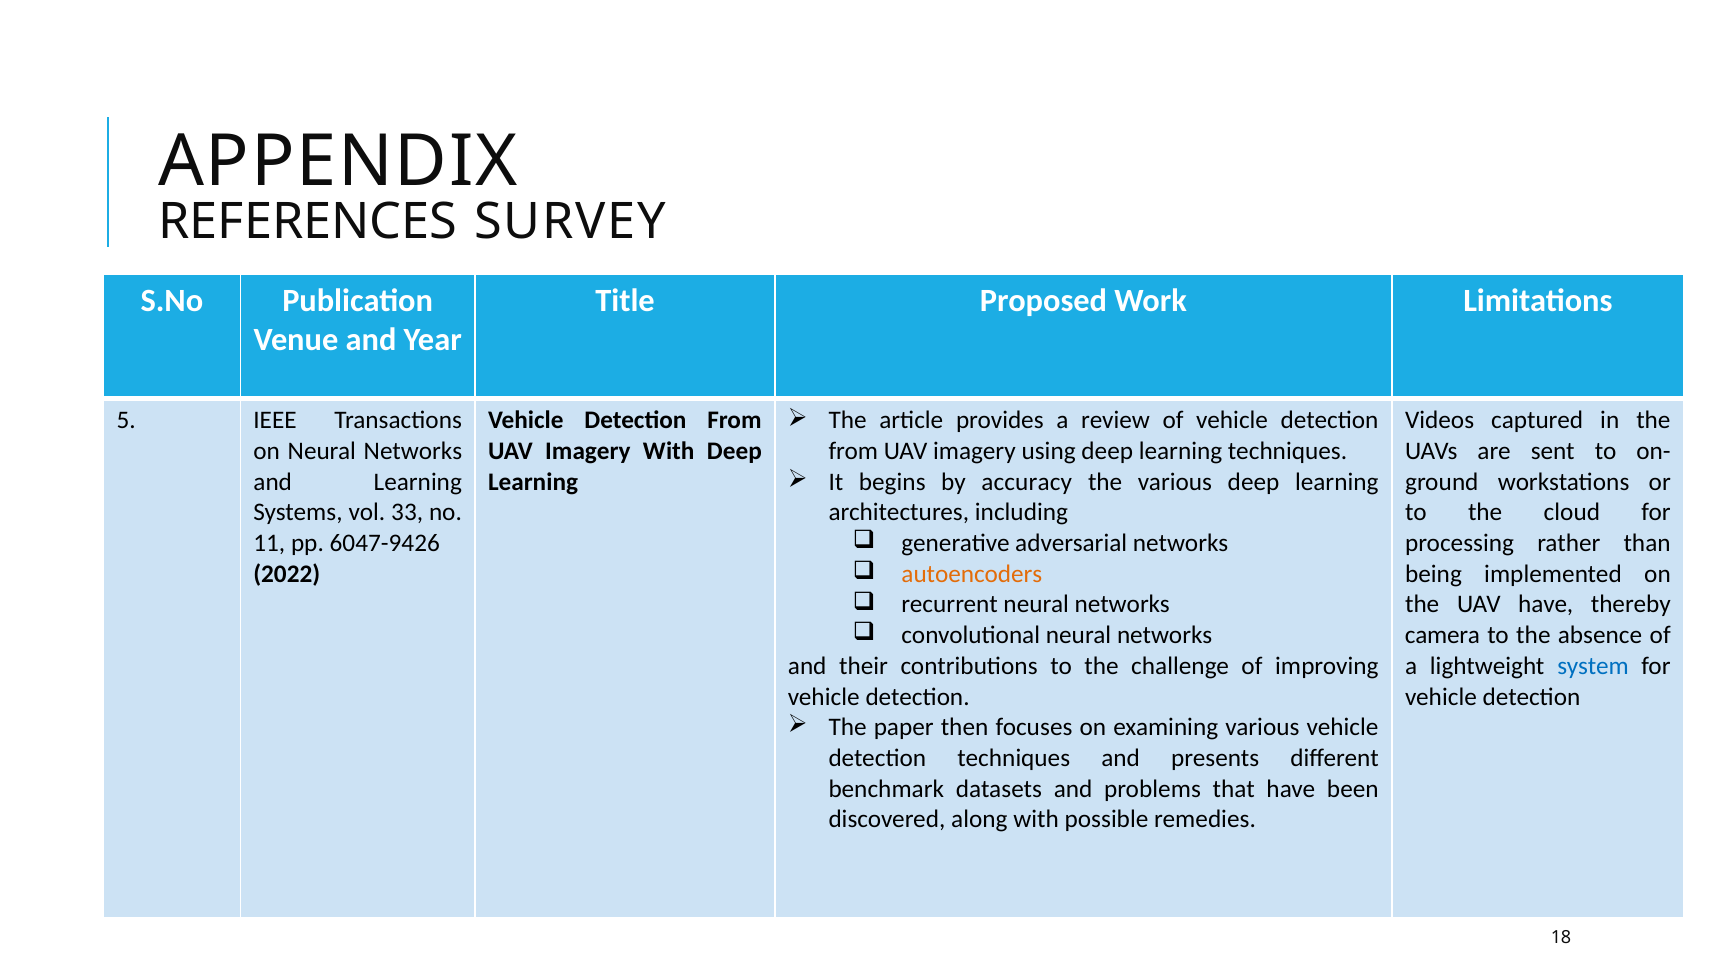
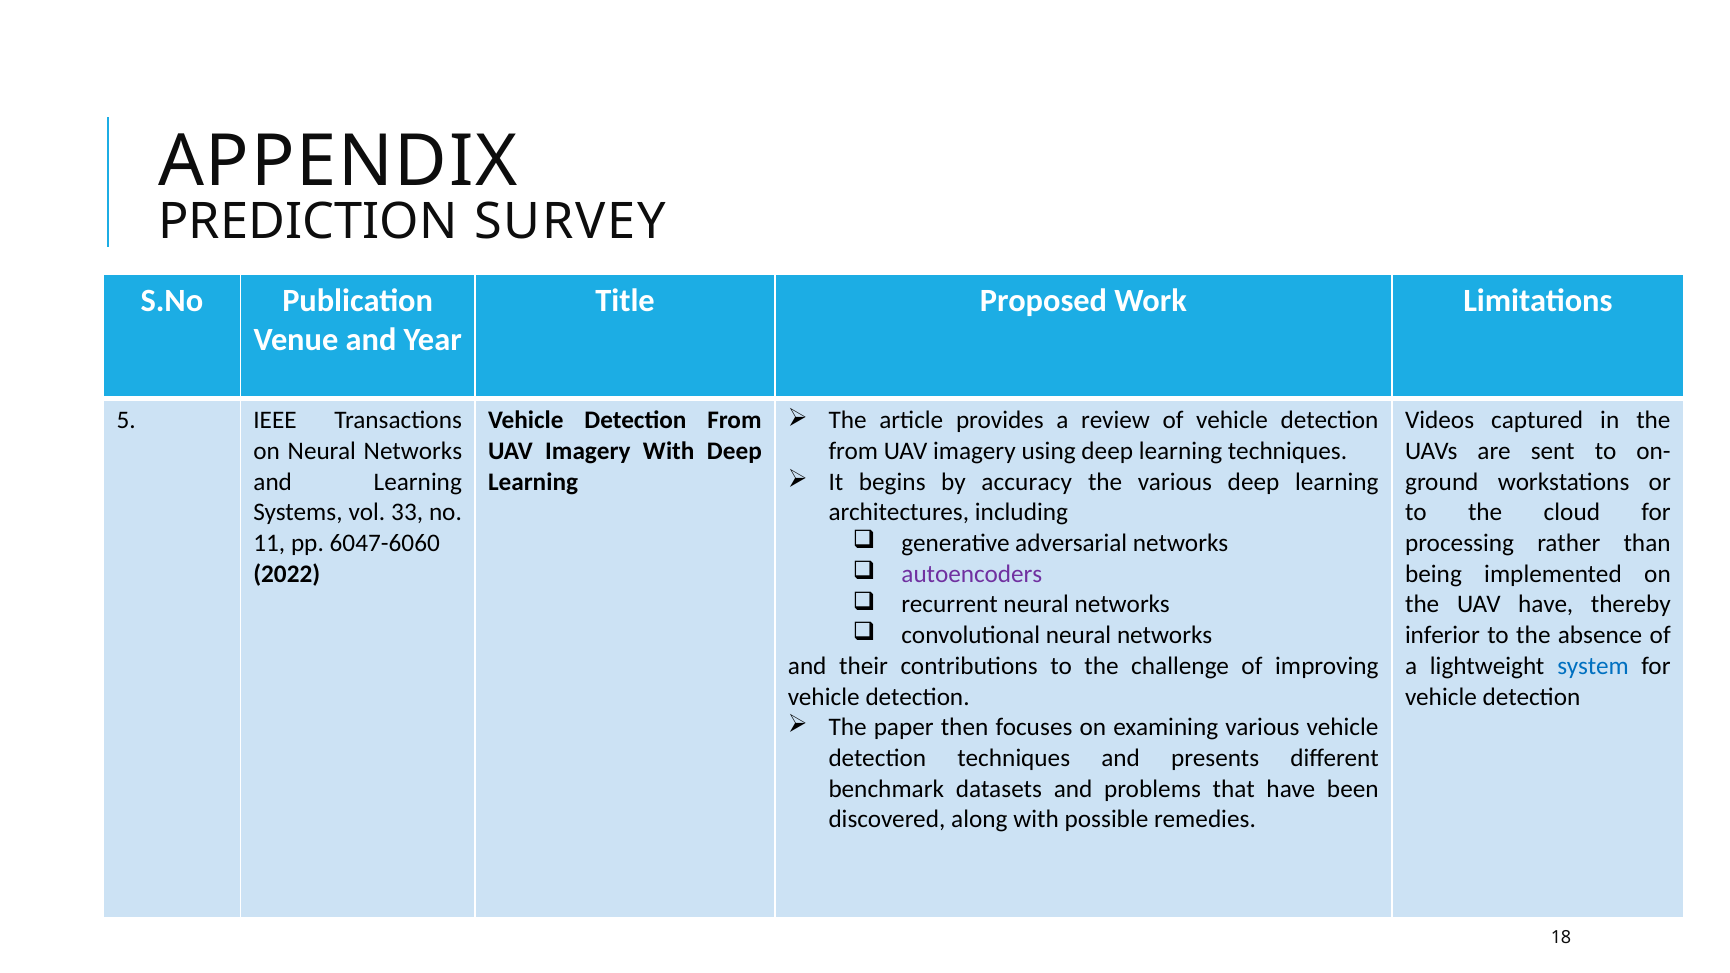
REFERENCES: REFERENCES -> PREDICTION
6047-9426: 6047-9426 -> 6047-6060
autoencoders colour: orange -> purple
camera: camera -> inferior
